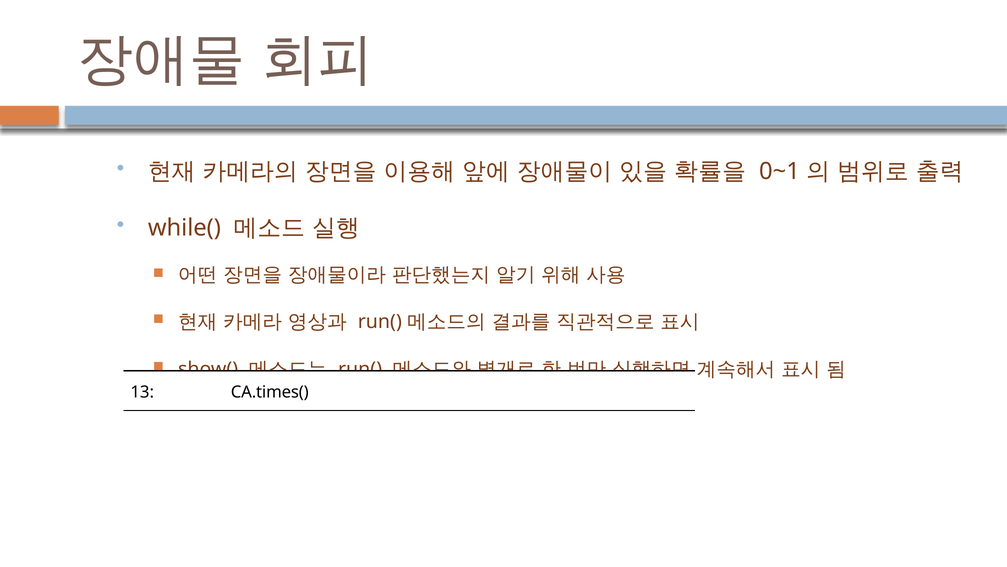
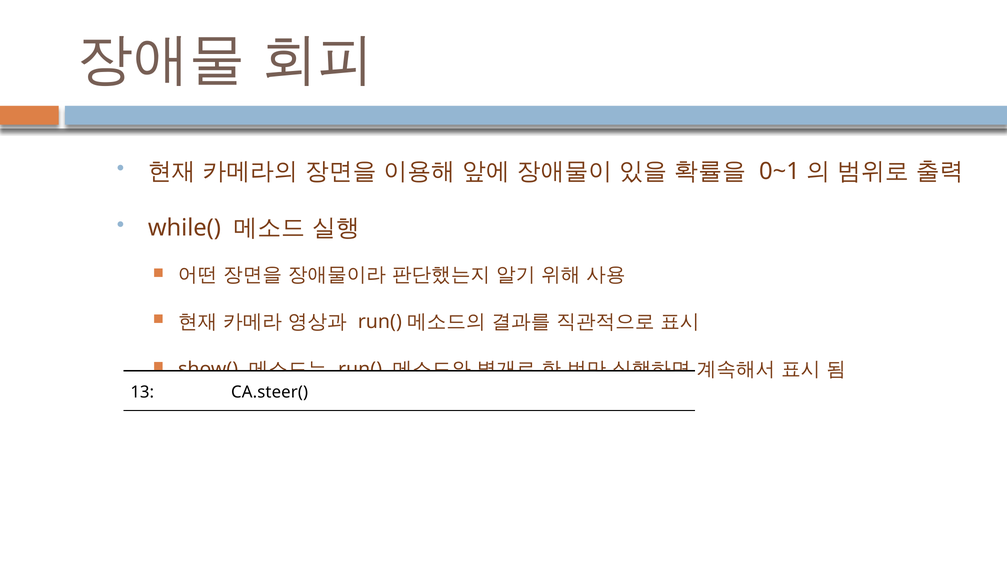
CA.times(: CA.times( -> CA.steer(
